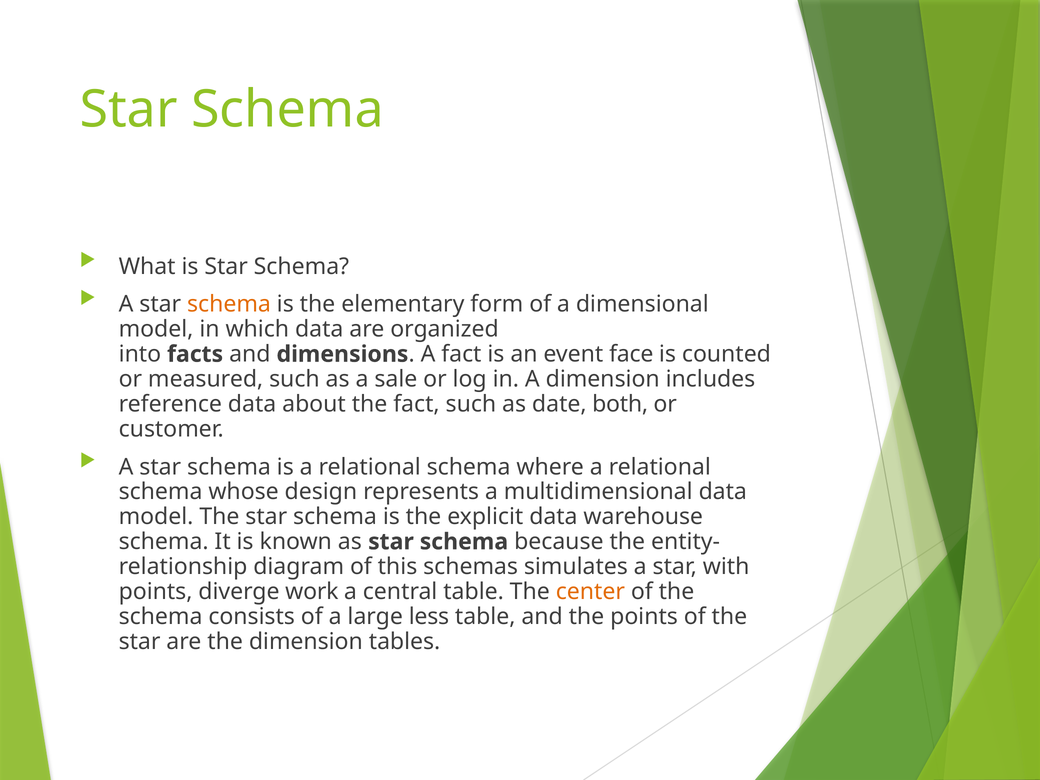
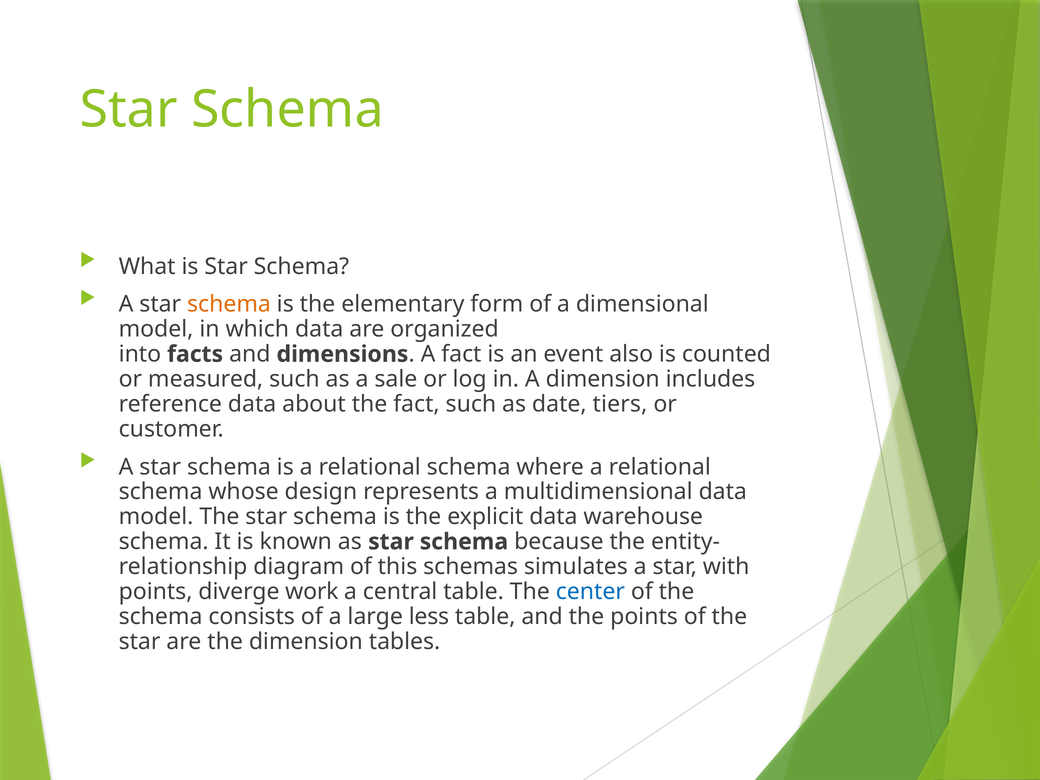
face: face -> also
both: both -> tiers
center colour: orange -> blue
